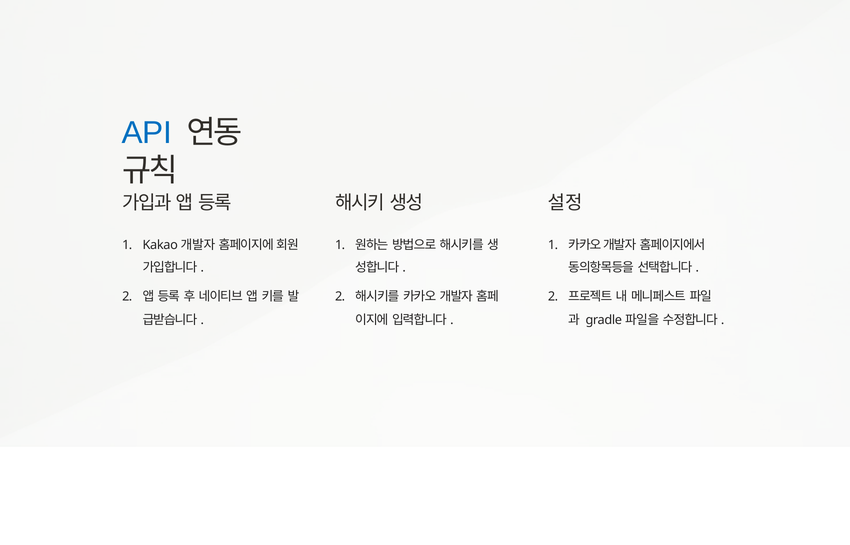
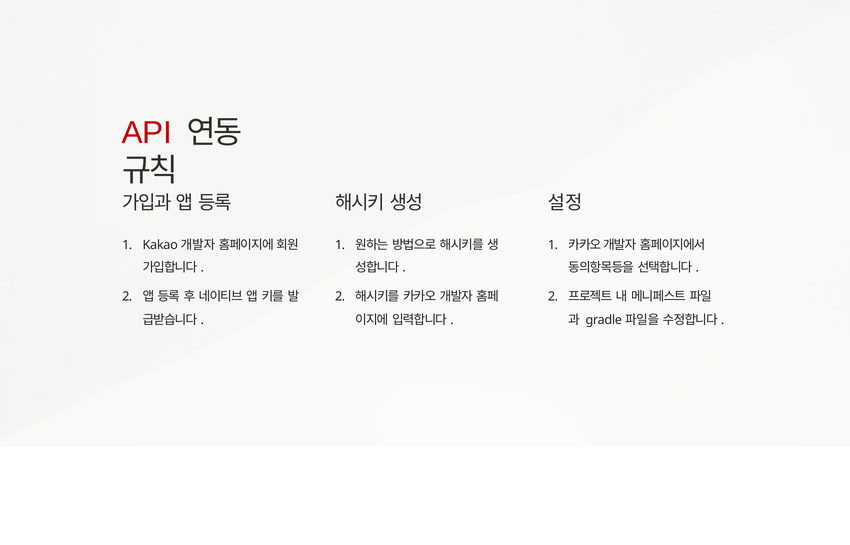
API colour: blue -> red
